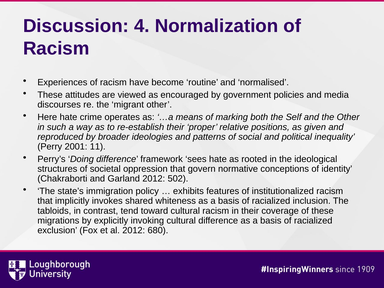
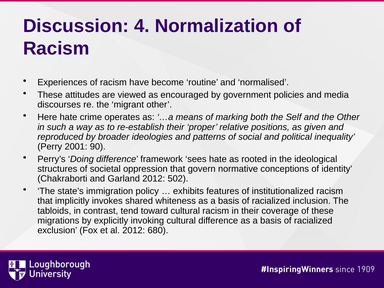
11: 11 -> 90
